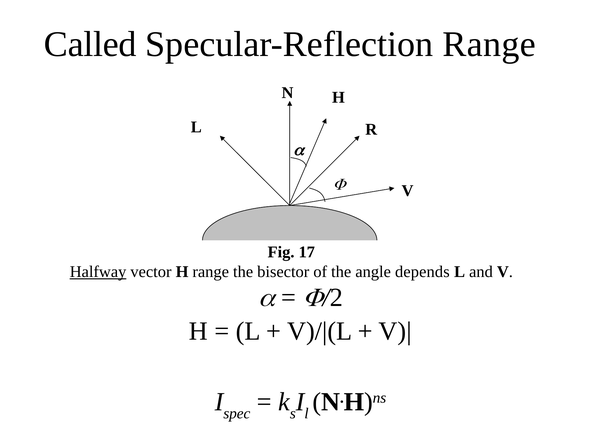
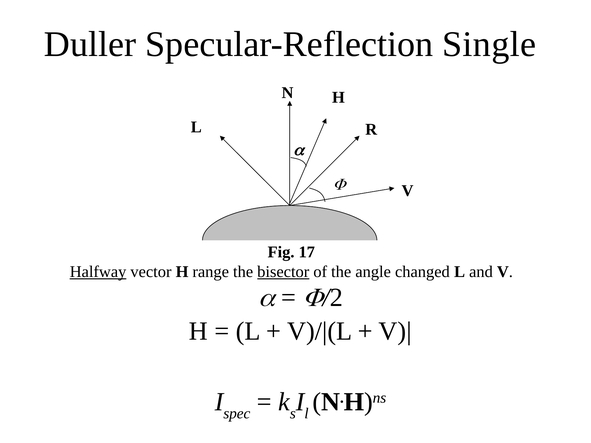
Called: Called -> Duller
Specular-Reflection Range: Range -> Single
bisector underline: none -> present
depends: depends -> changed
